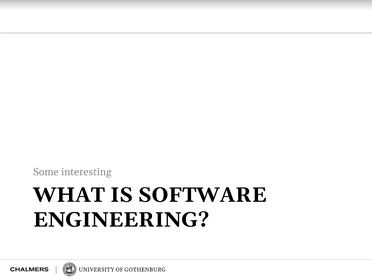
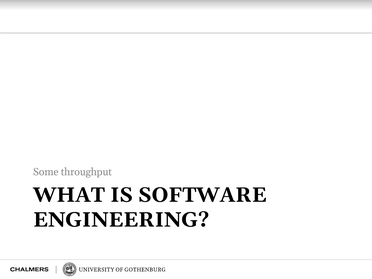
interesting: interesting -> throughput
